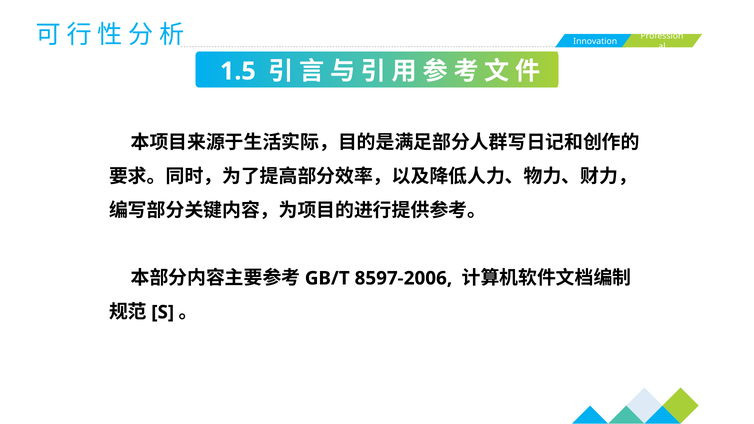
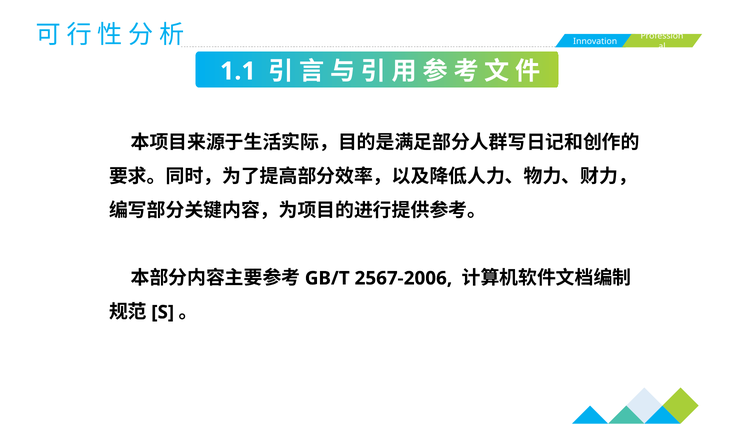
1.5: 1.5 -> 1.1
8597-2006: 8597-2006 -> 2567-2006
